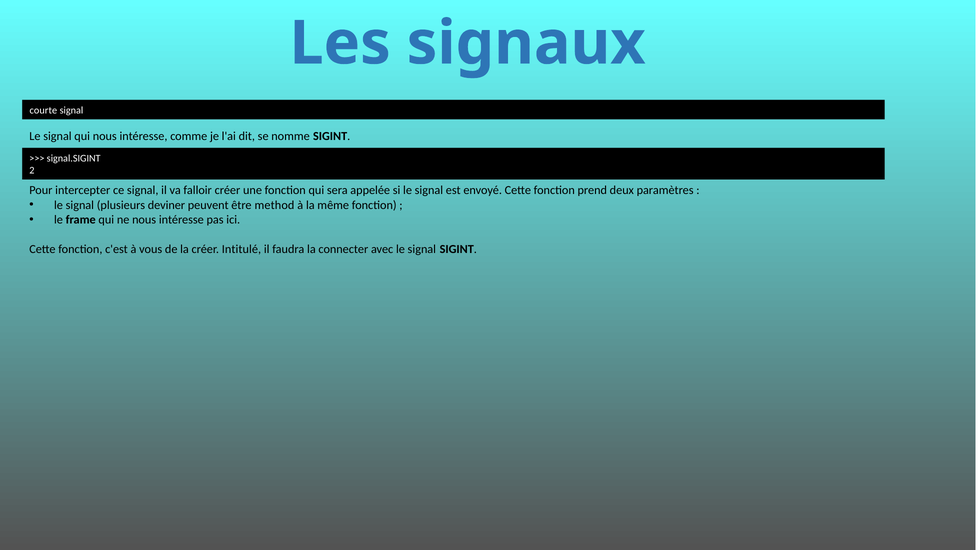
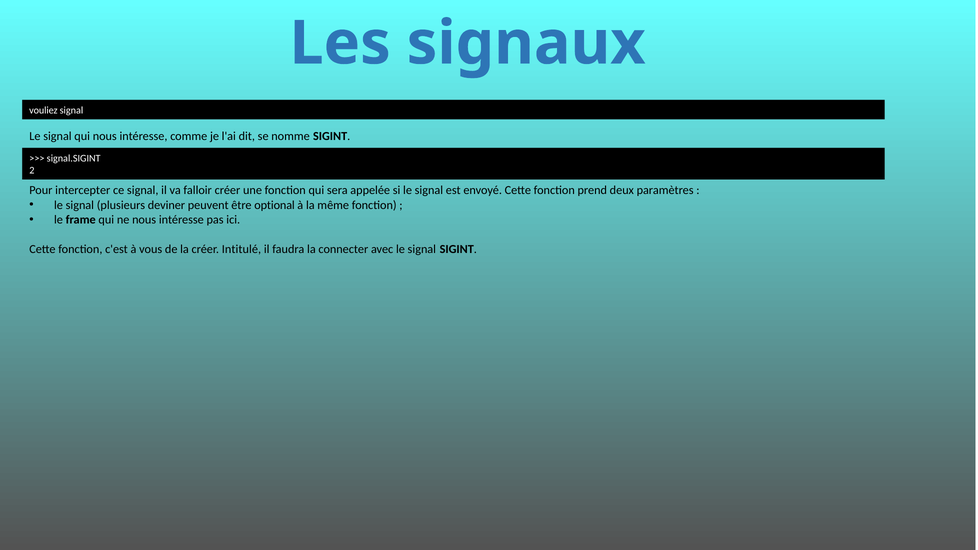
courte: courte -> vouliez
method: method -> optional
